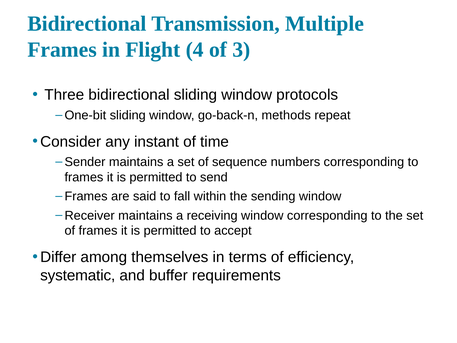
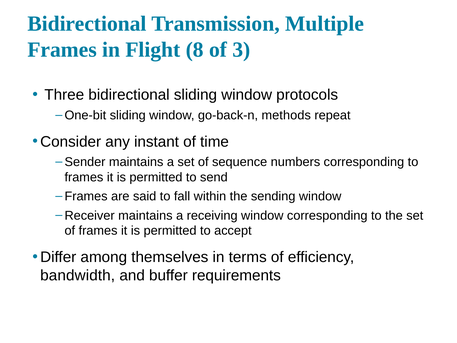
4: 4 -> 8
systematic: systematic -> bandwidth
